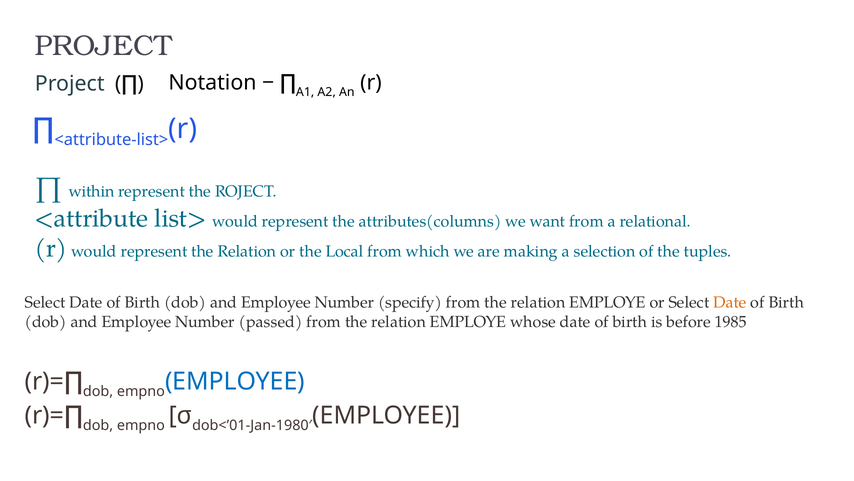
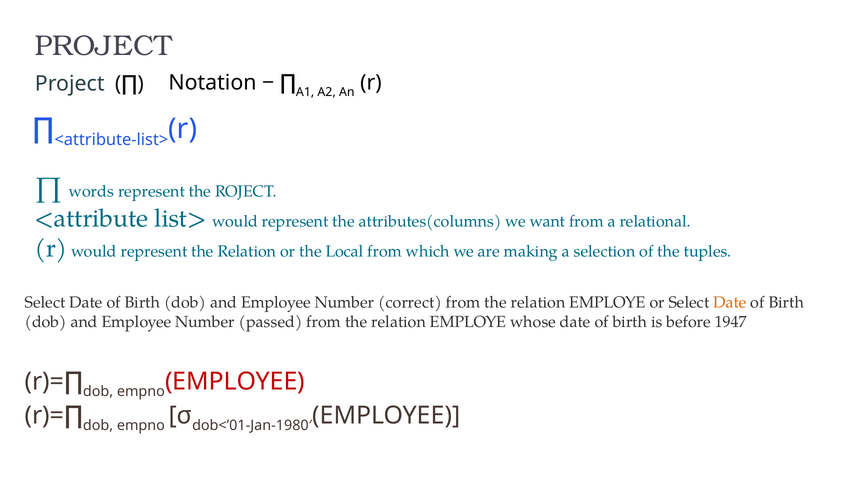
within: within -> words
specify: specify -> correct
1985: 1985 -> 1947
EMPLOYEE at (235, 381) colour: blue -> red
